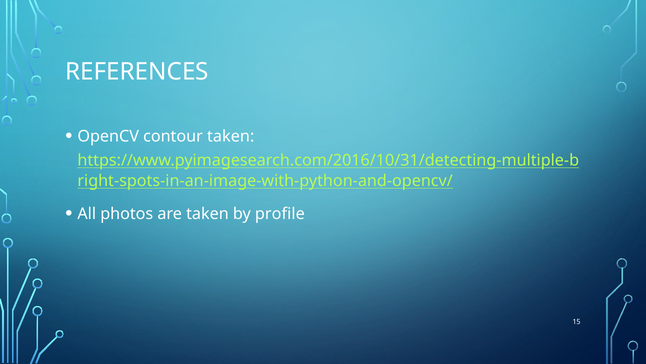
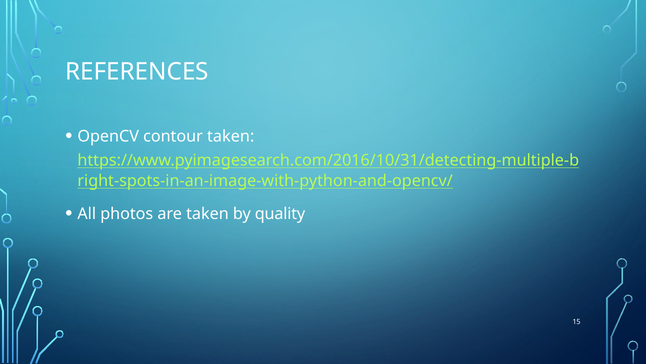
profile: profile -> quality
